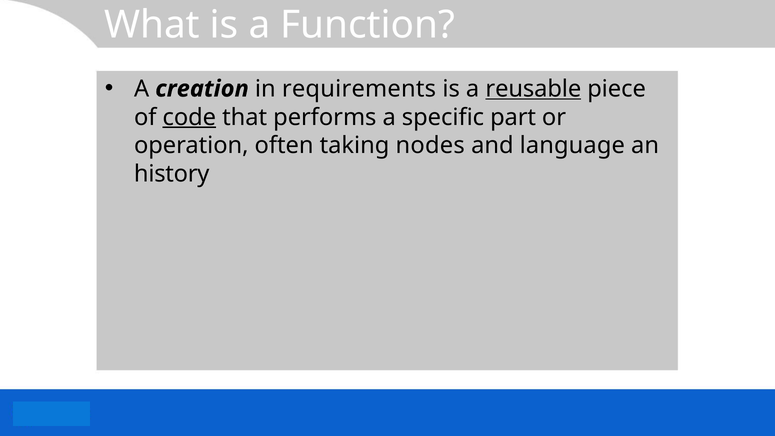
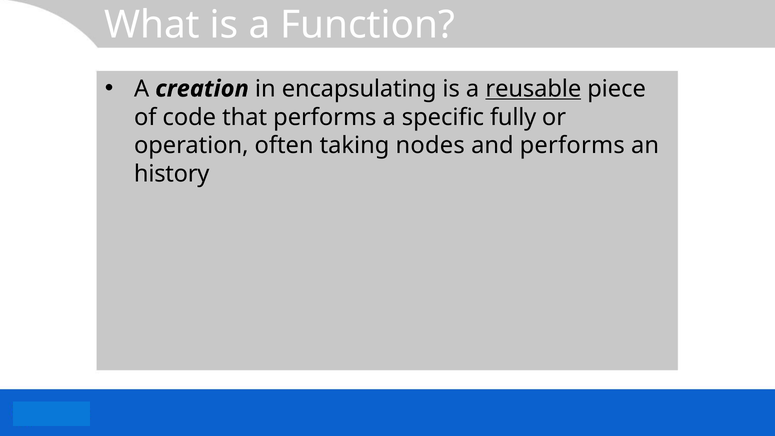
requirements: requirements -> encapsulating
code underline: present -> none
part: part -> fully
and language: language -> performs
